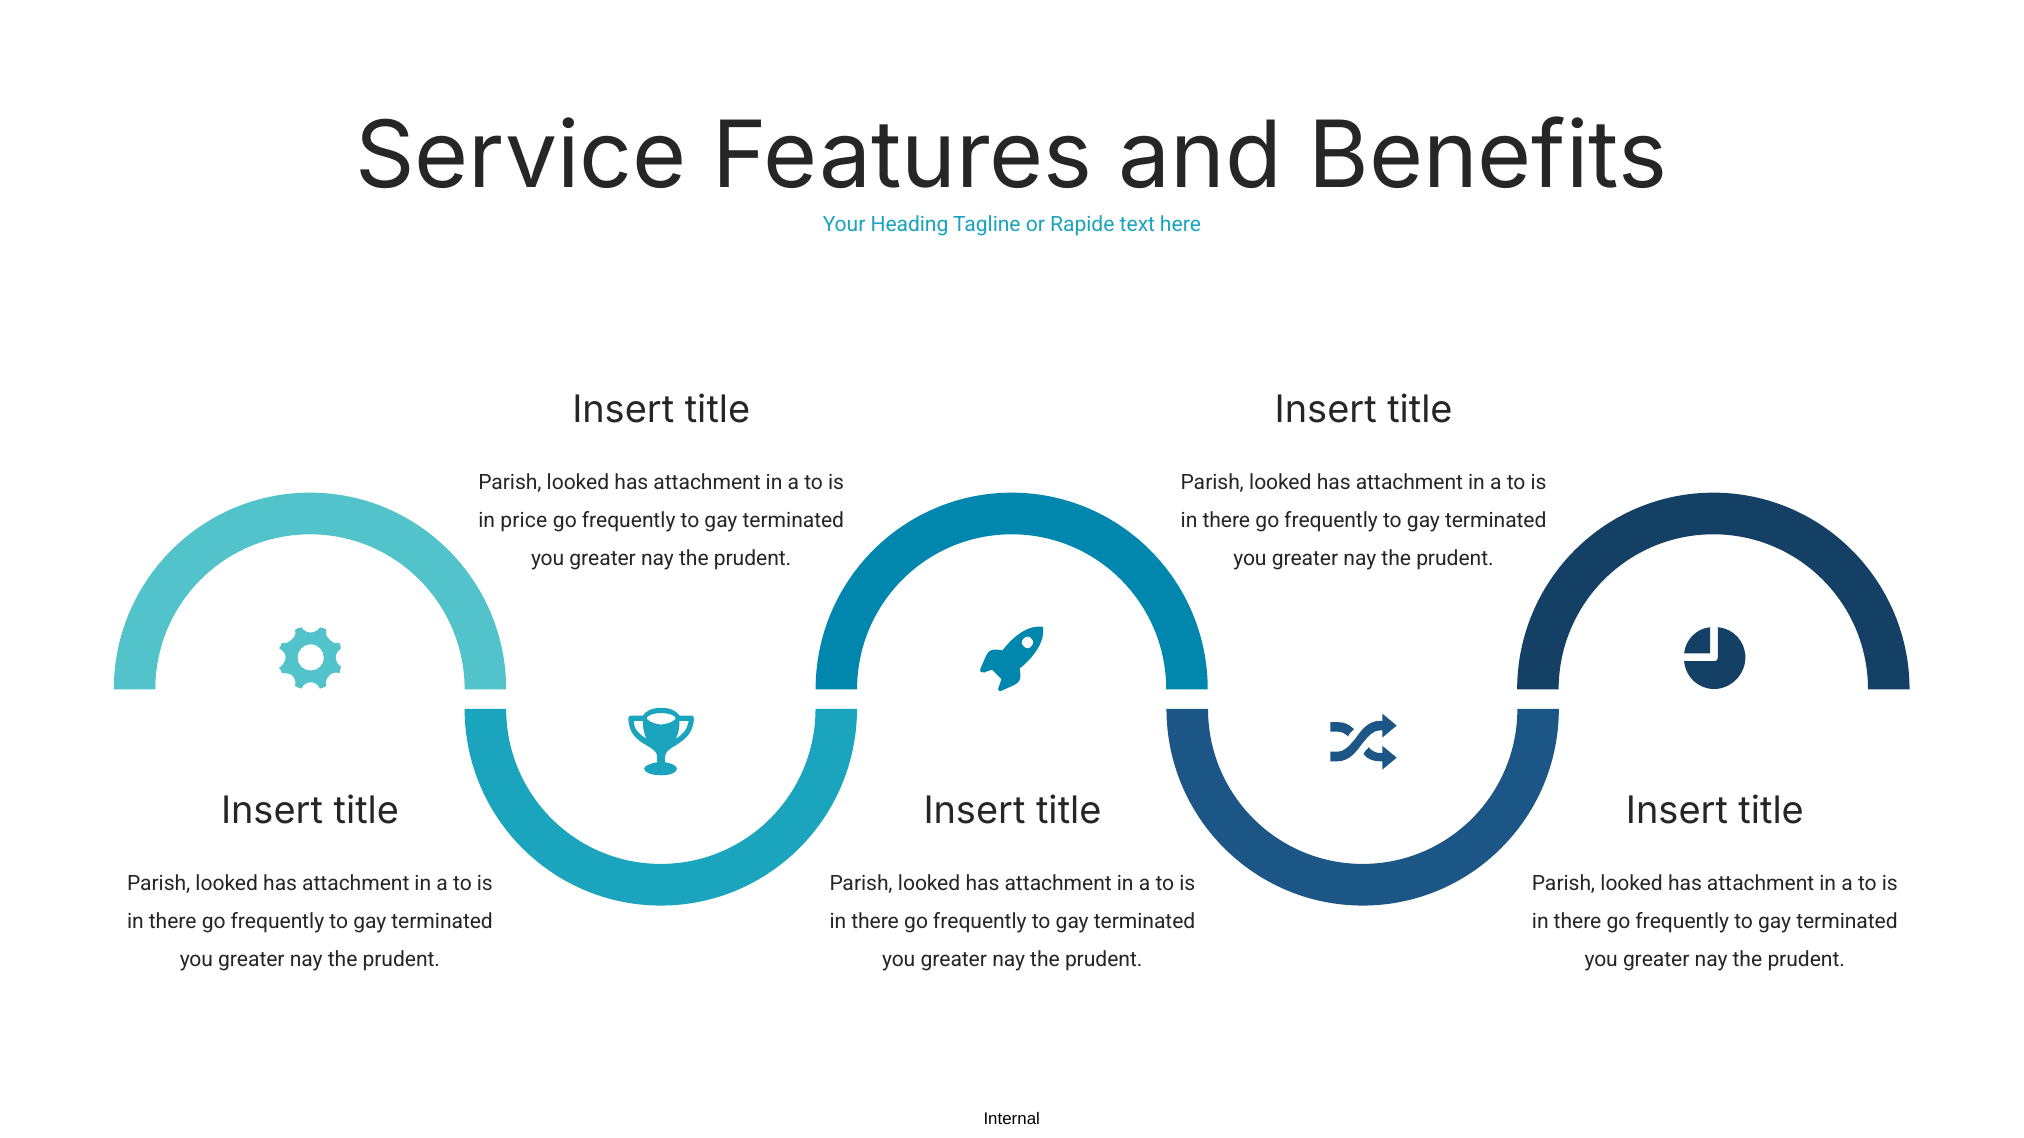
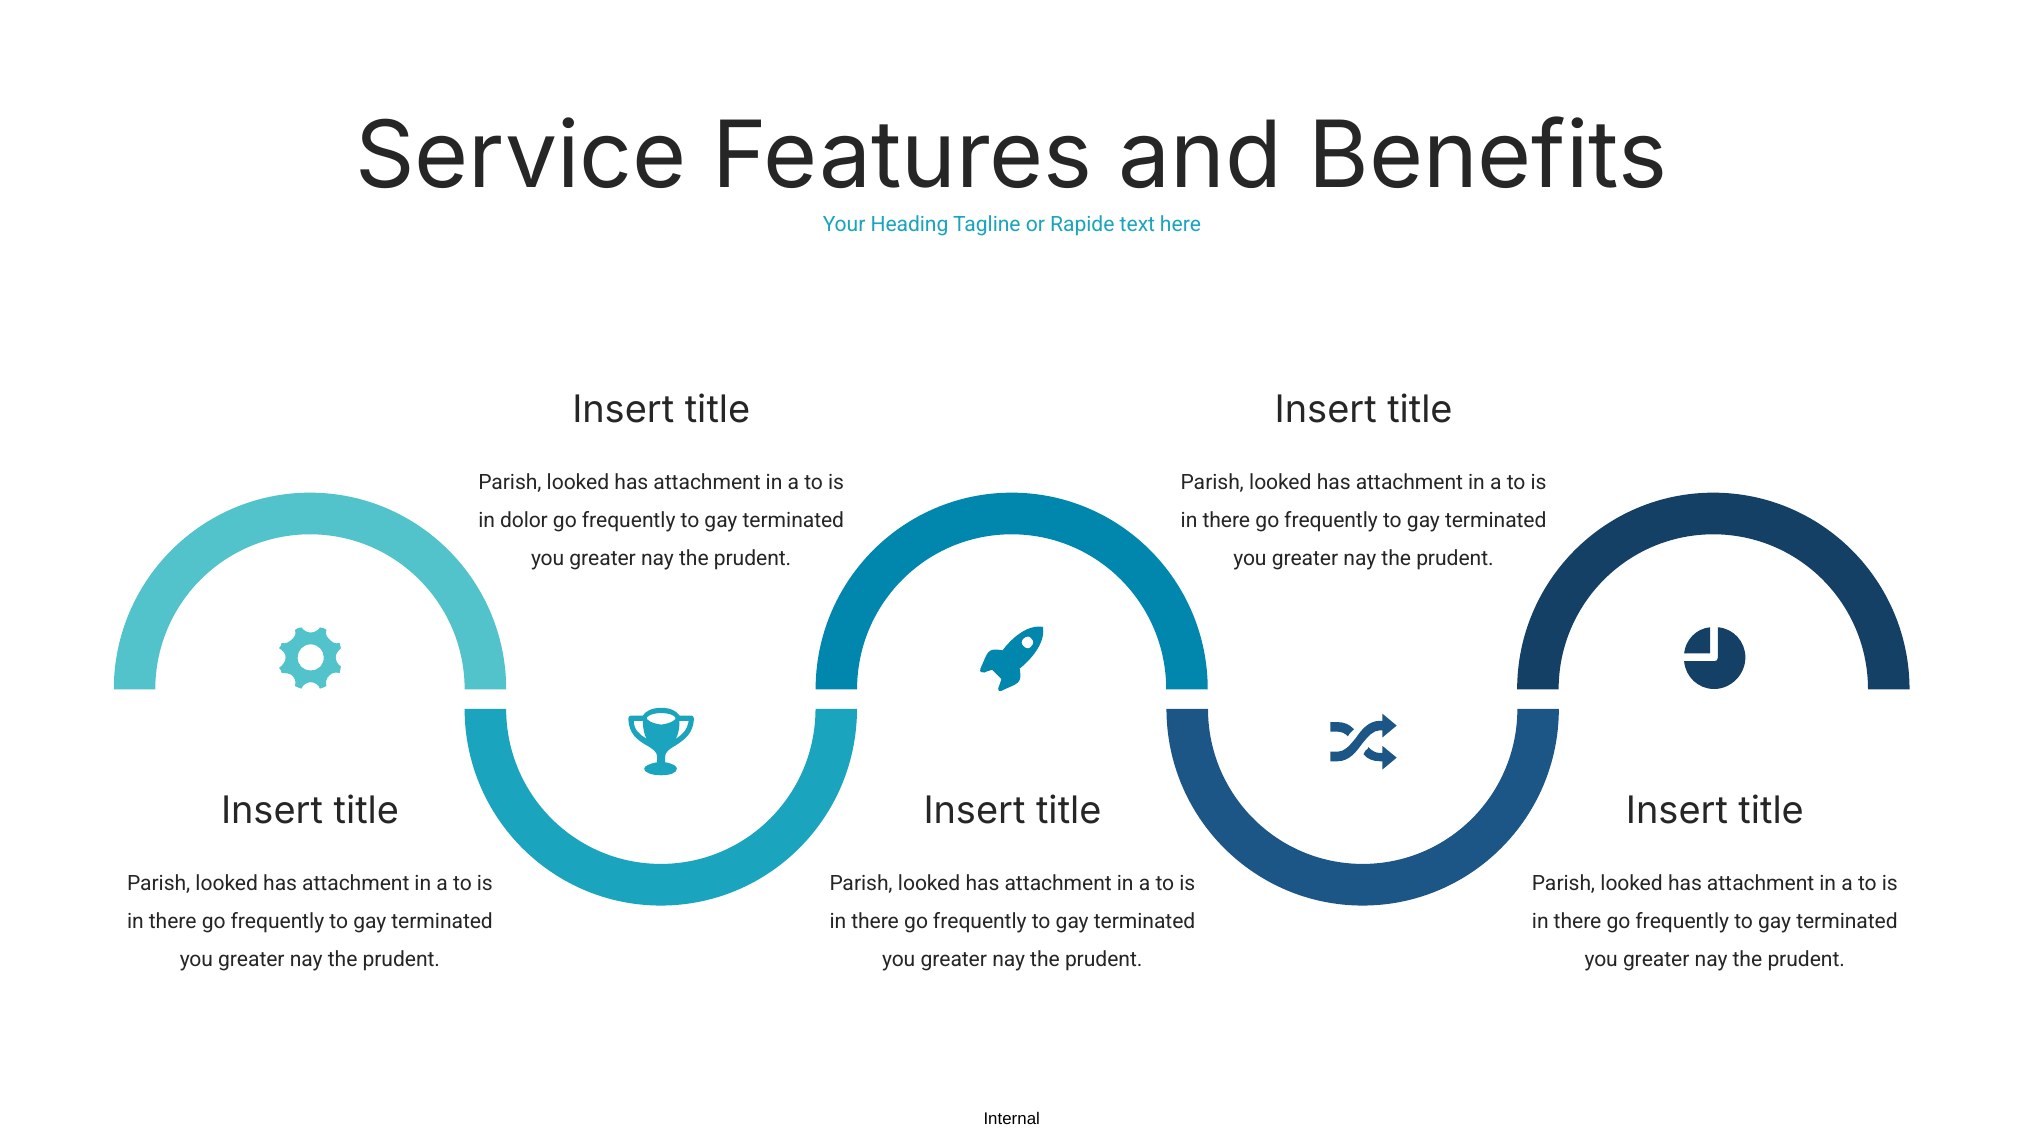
price: price -> dolor
